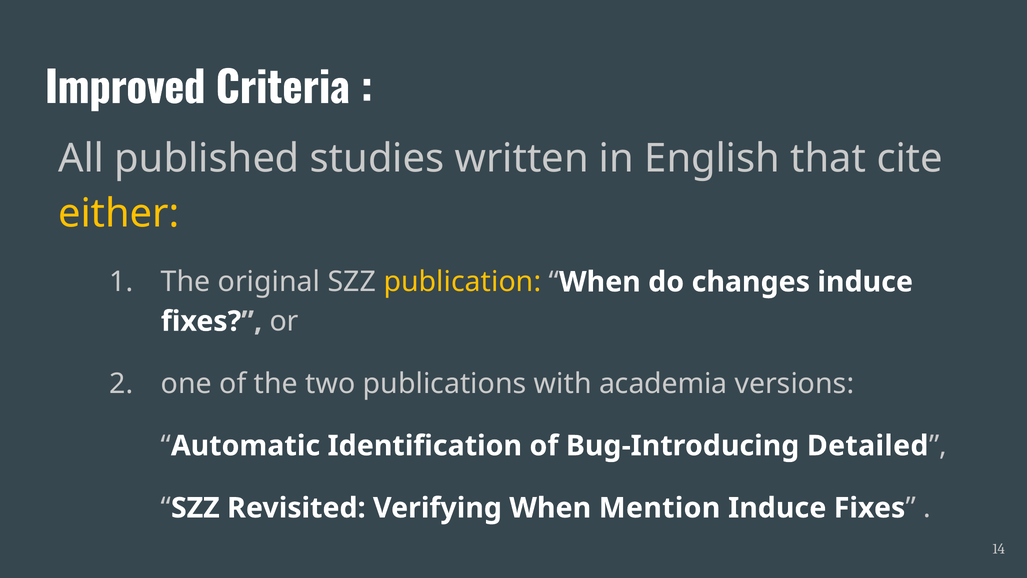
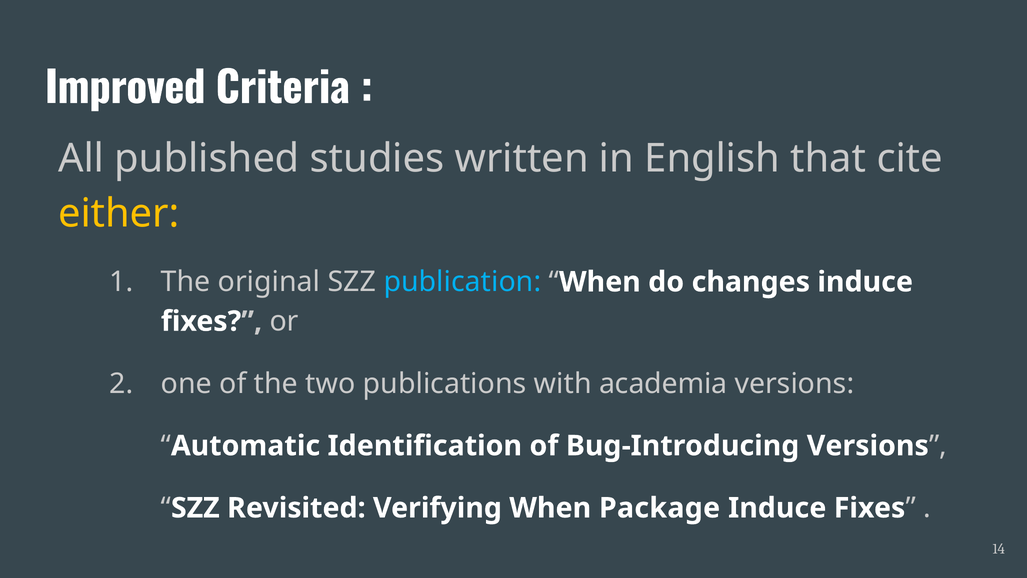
publication colour: yellow -> light blue
Bug-Introducing Detailed: Detailed -> Versions
Mention: Mention -> Package
